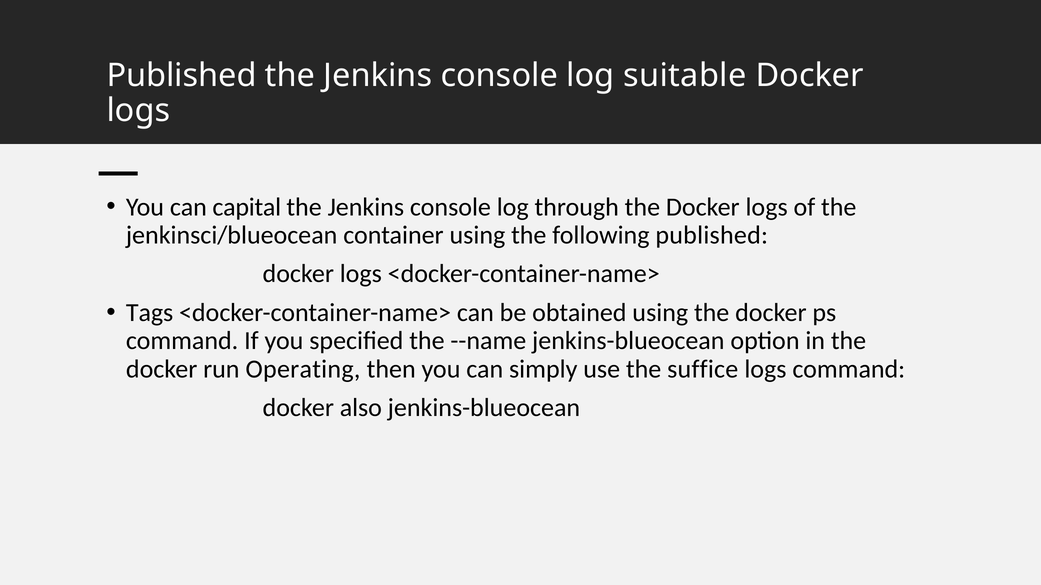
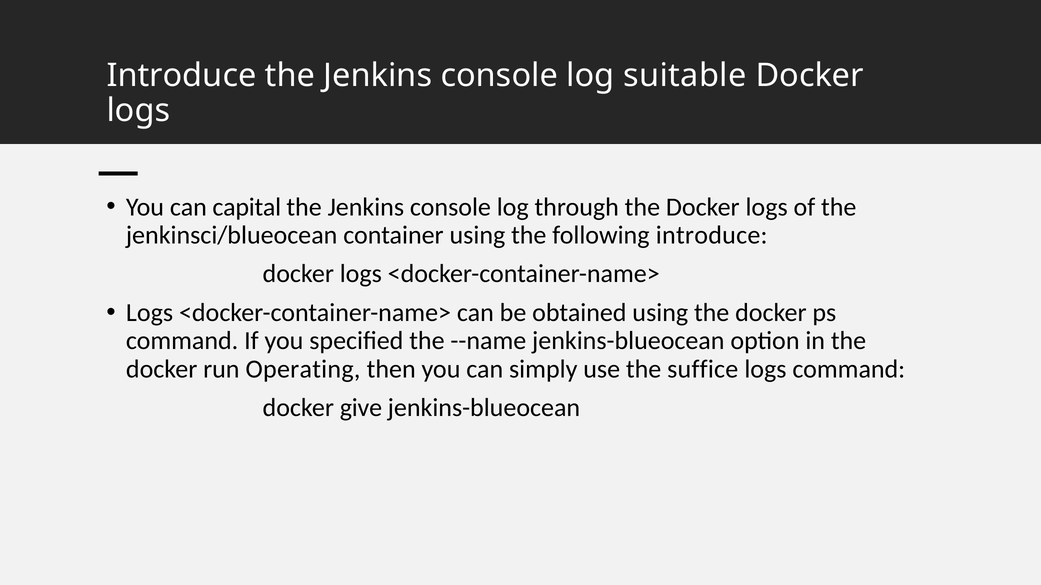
Published at (182, 76): Published -> Introduce
following published: published -> introduce
Tags at (150, 313): Tags -> Logs
also: also -> give
